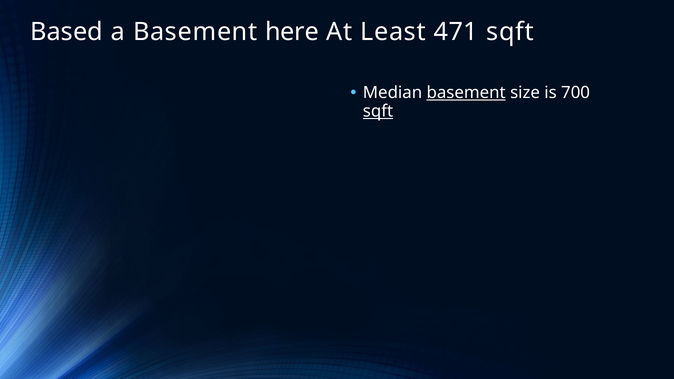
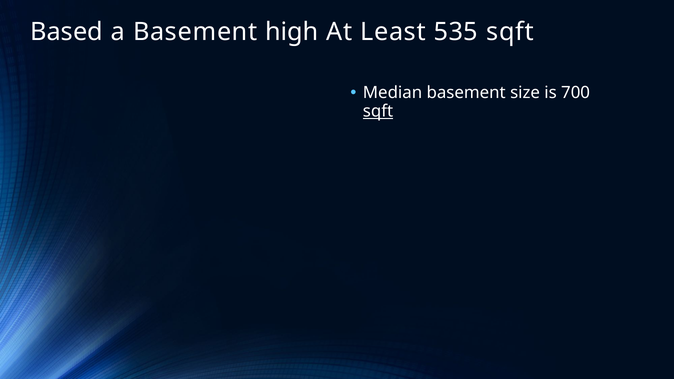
here: here -> high
471: 471 -> 535
basement at (466, 93) underline: present -> none
